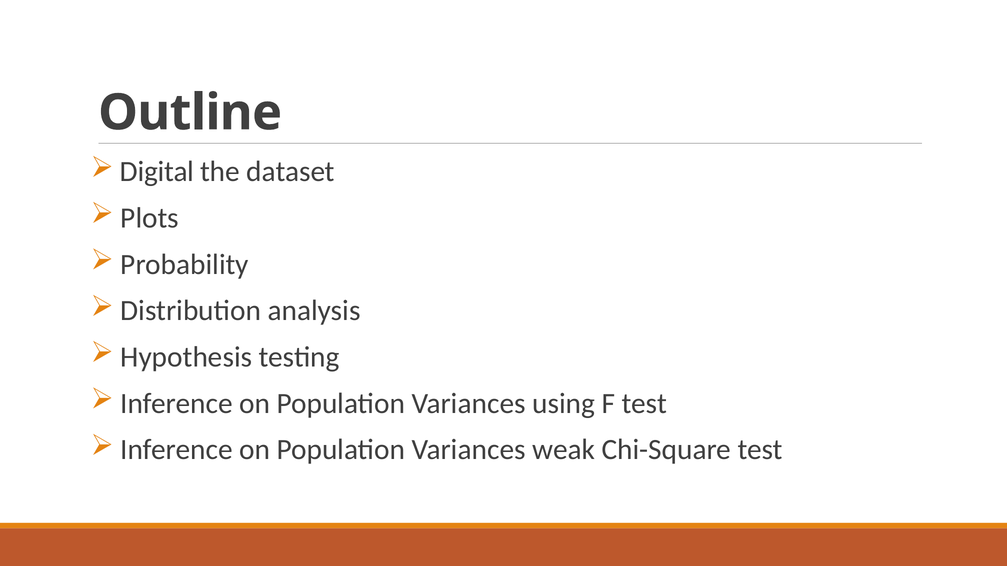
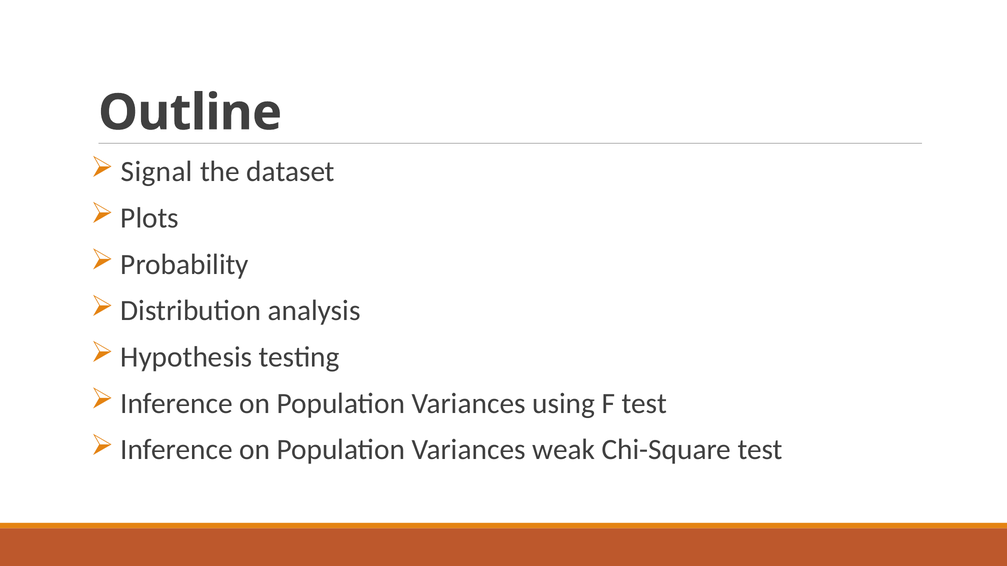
Digital: Digital -> Signal
